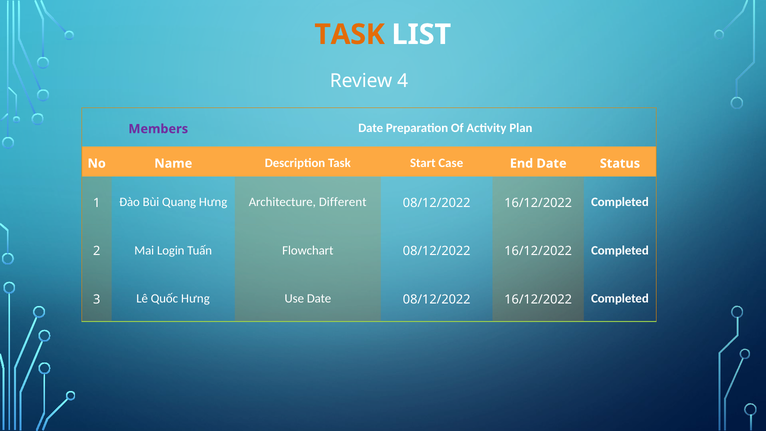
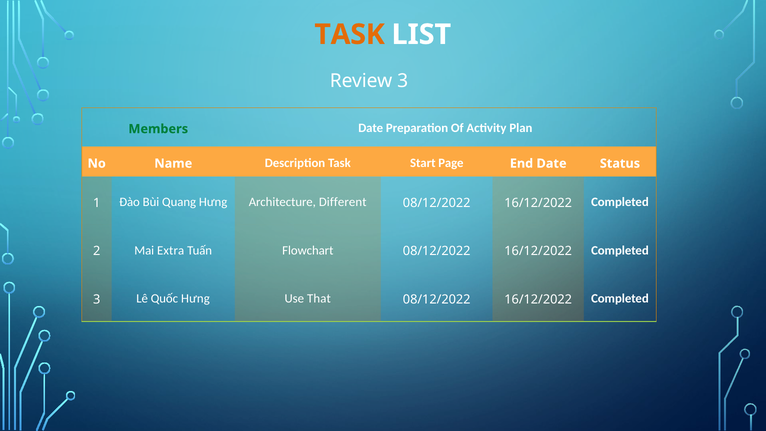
Review 4: 4 -> 3
Members colour: purple -> green
Case: Case -> Page
Login: Login -> Extra
Use Date: Date -> That
